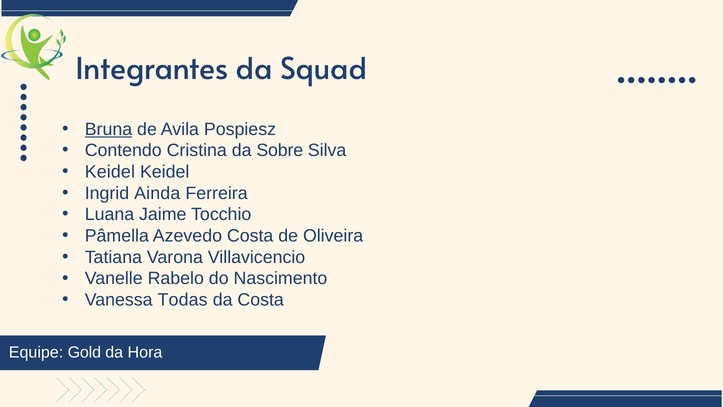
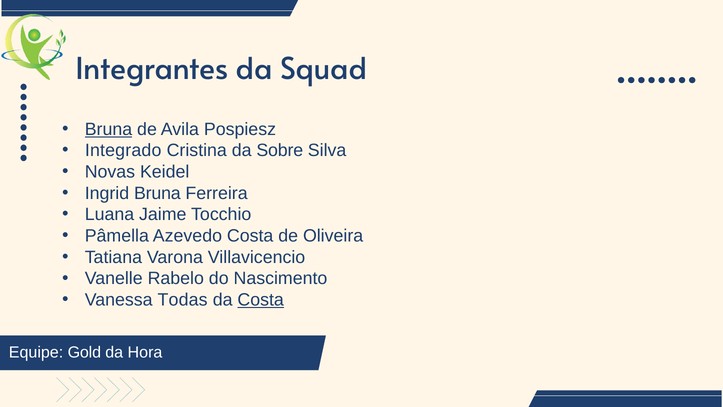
Contendo: Contendo -> Integrado
Keidel at (110, 172): Keidel -> Novas
Ingrid Ainda: Ainda -> Bruna
Costa at (261, 300) underline: none -> present
